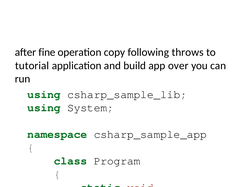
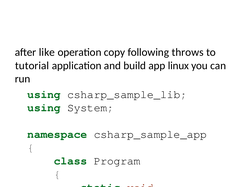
fine: fine -> like
over: over -> linux
